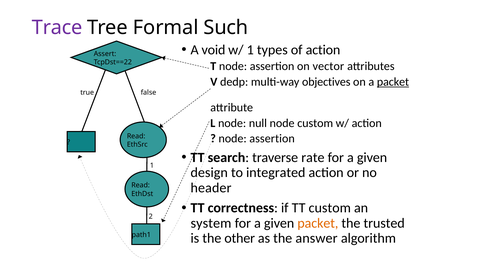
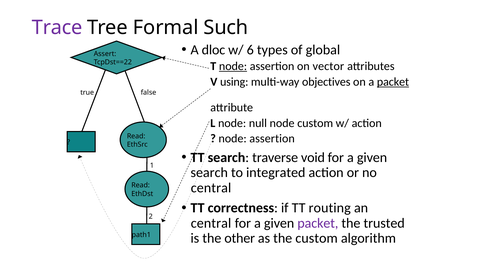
void: void -> dloc
w/ 1: 1 -> 6
of action: action -> global
node at (233, 66) underline: none -> present
dedp: dedp -> using
rate: rate -> void
design at (209, 173): design -> search
header at (211, 188): header -> central
TT custom: custom -> routing
system at (211, 223): system -> central
packet at (318, 223) colour: orange -> purple
the answer: answer -> custom
